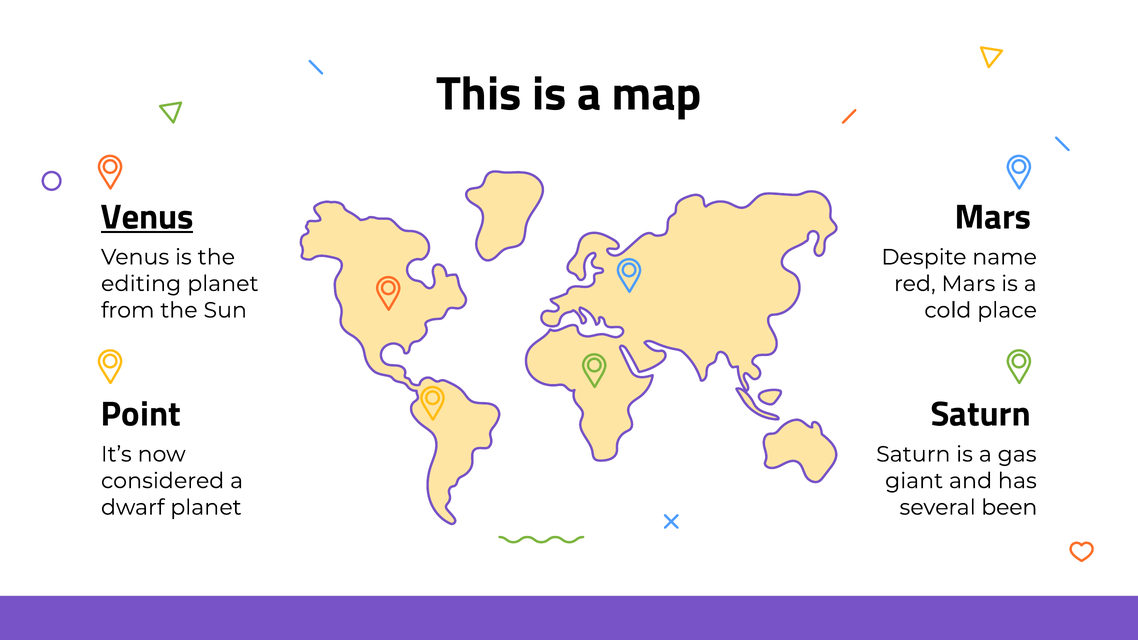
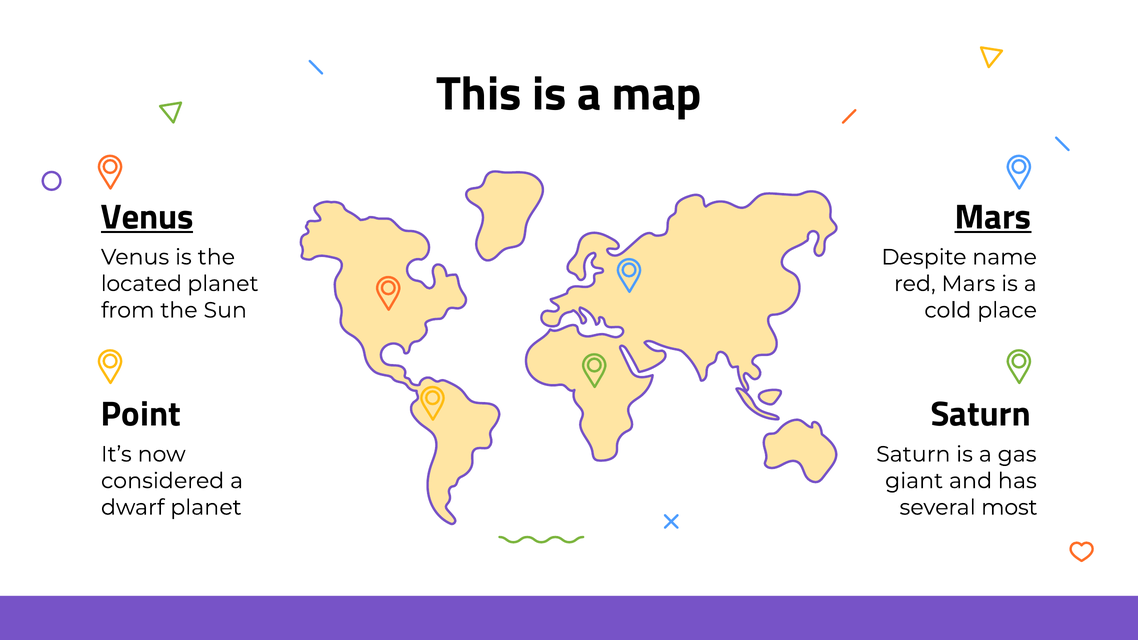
Mars at (993, 217) underline: none -> present
editing: editing -> located
been: been -> most
